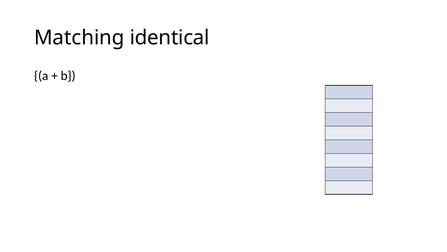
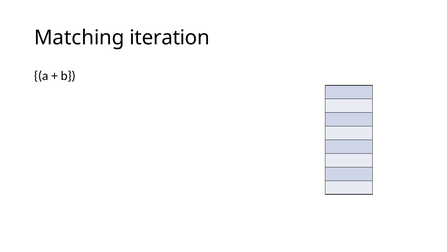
identical: identical -> iteration
